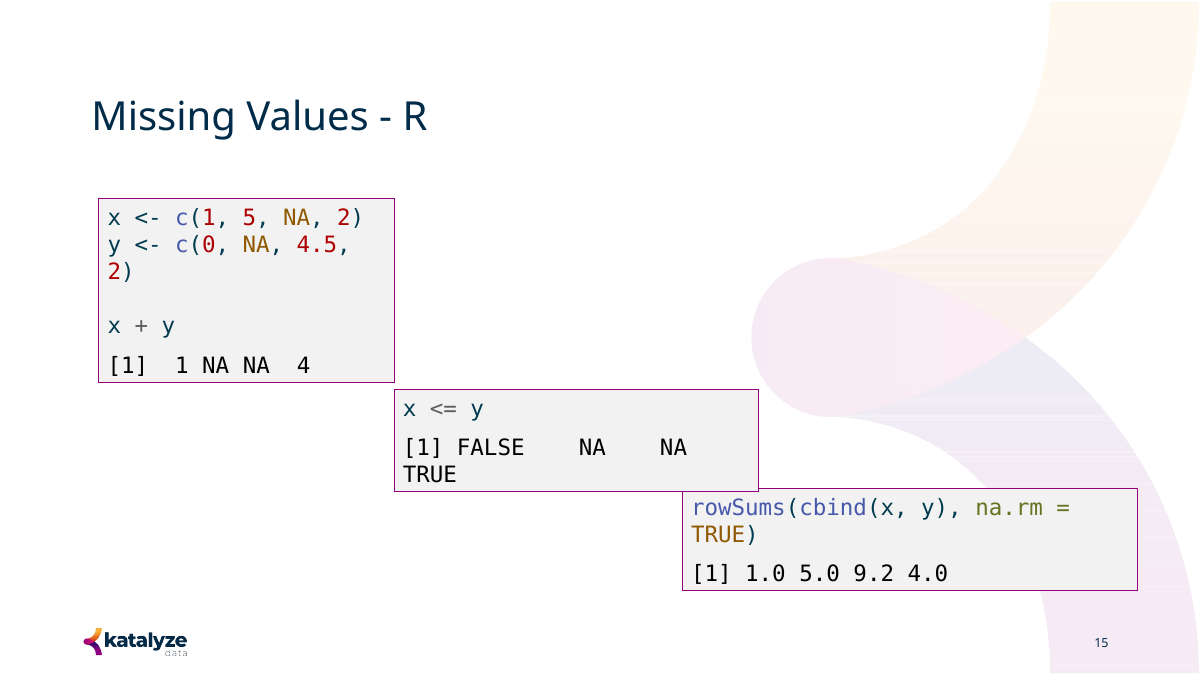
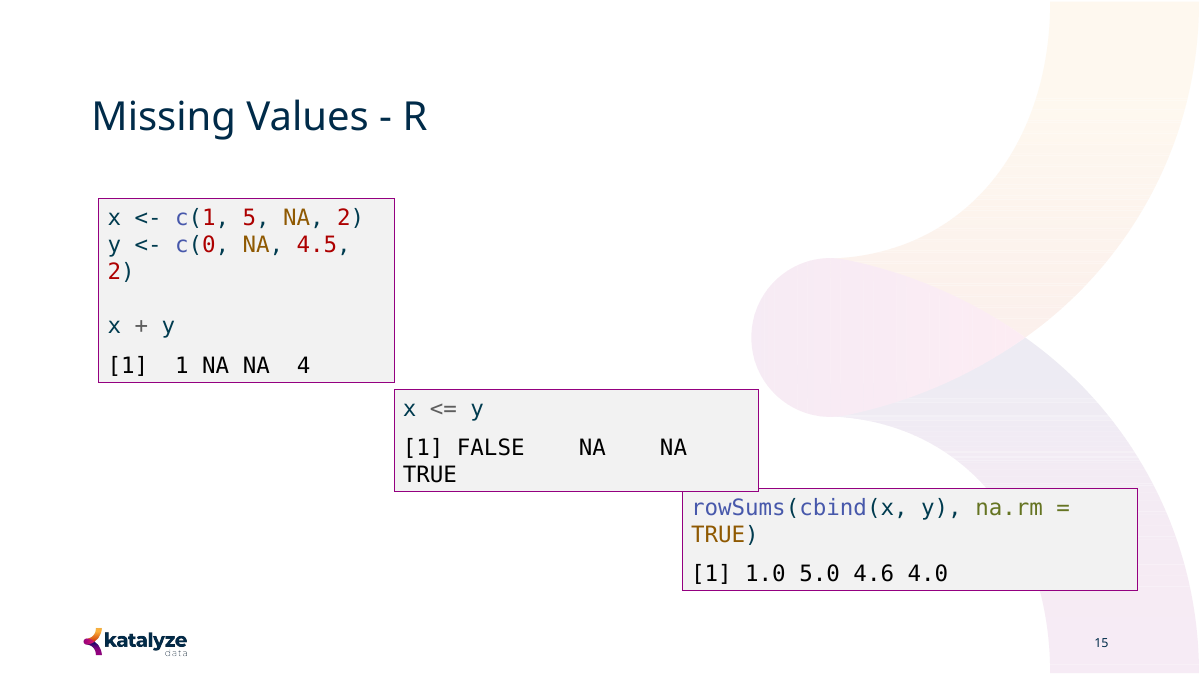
9.2: 9.2 -> 4.6
